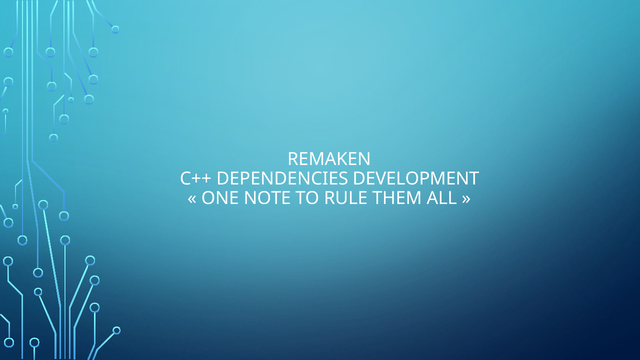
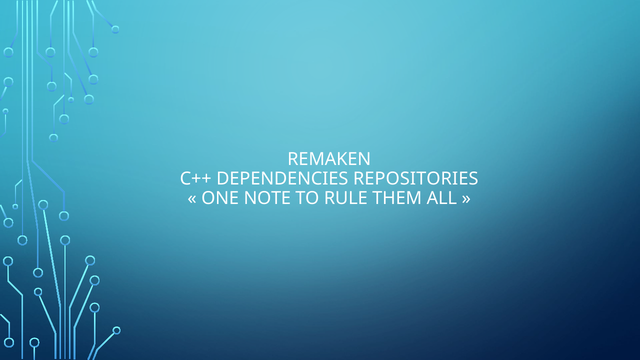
DEVELOPMENT: DEVELOPMENT -> REPOSITORIES
